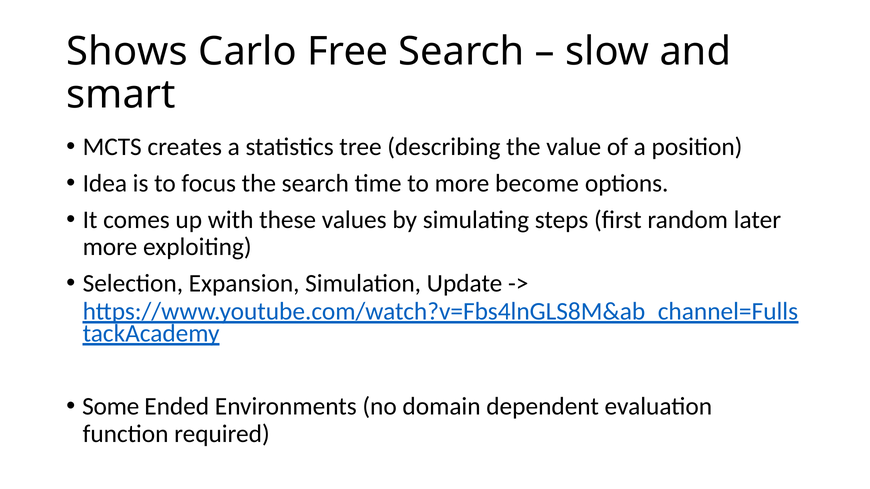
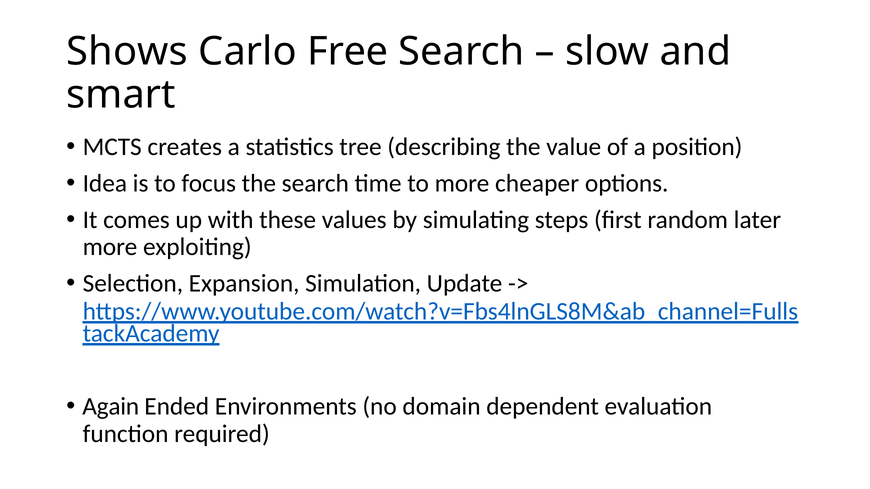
become: become -> cheaper
Some: Some -> Again
